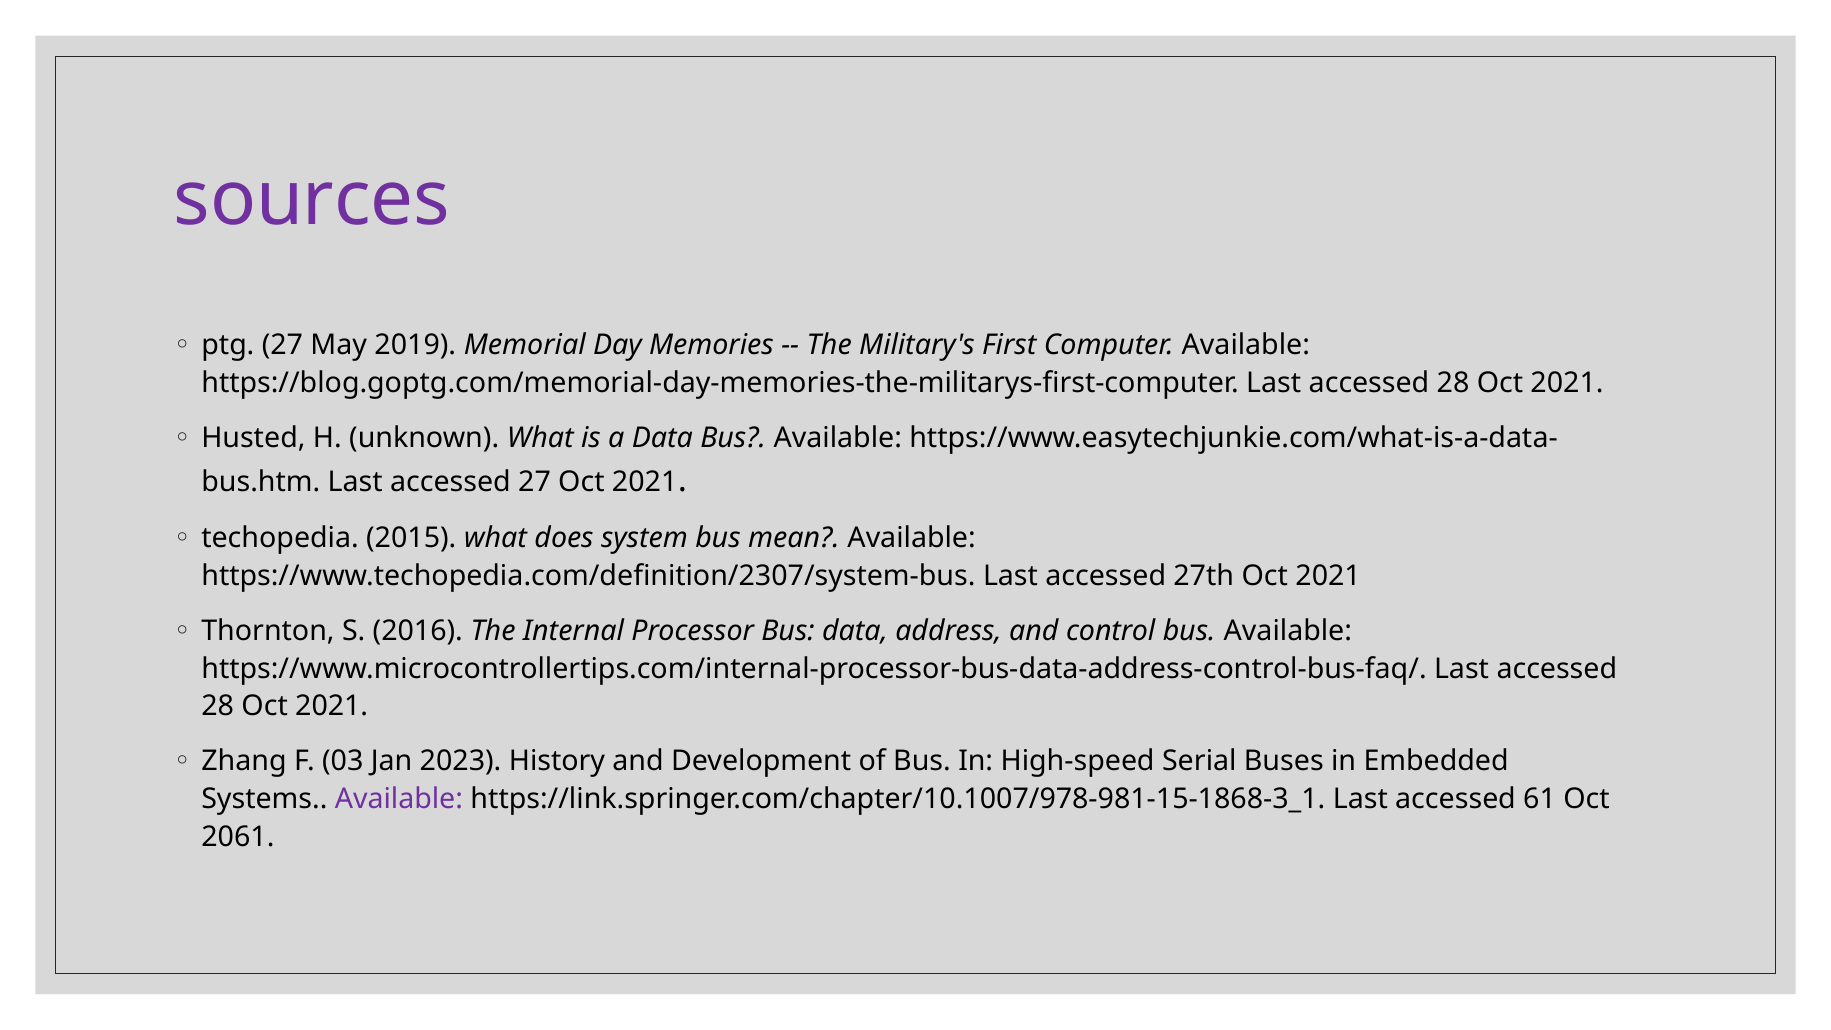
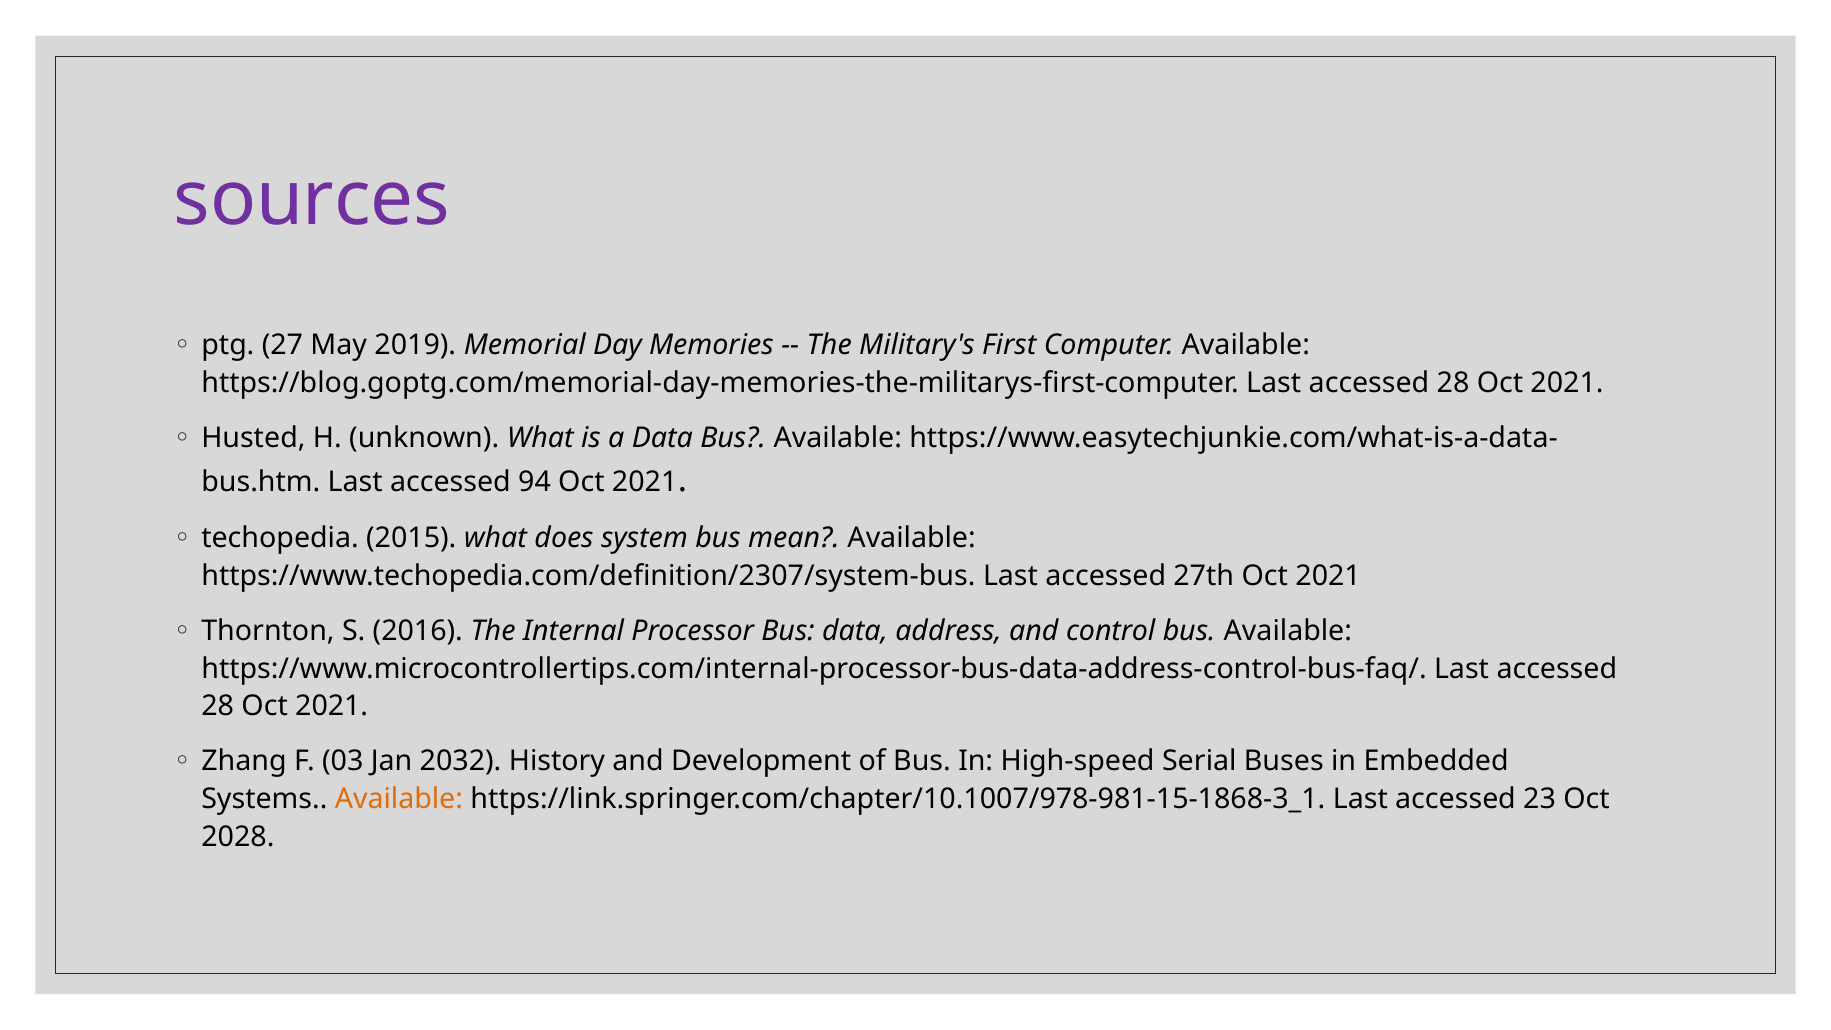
accessed 27: 27 -> 94
2023: 2023 -> 2032
Available at (399, 799) colour: purple -> orange
61: 61 -> 23
2061: 2061 -> 2028
